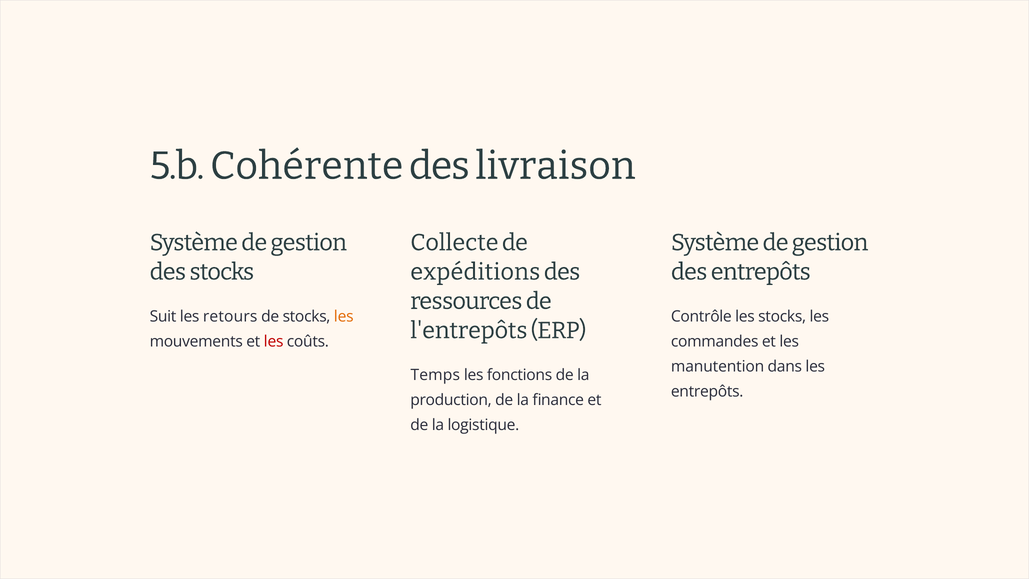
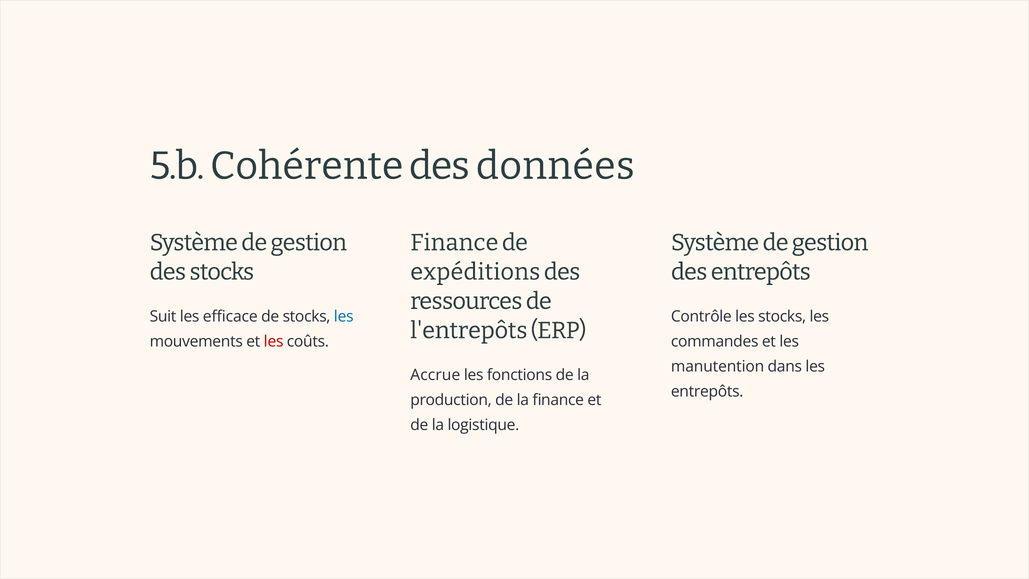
livraison: livraison -> données
Collecte at (454, 242): Collecte -> Finance
retours: retours -> efficace
les at (344, 317) colour: orange -> blue
Temps: Temps -> Accrue
